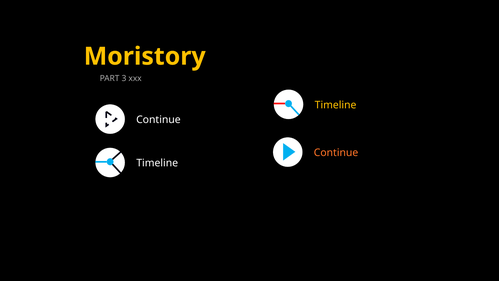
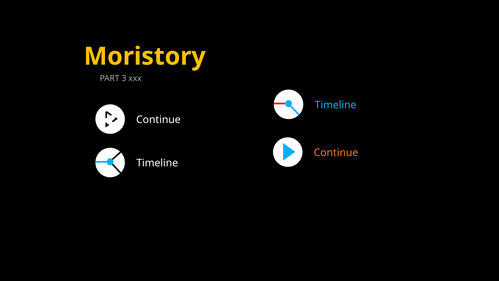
Timeline at (336, 105) colour: yellow -> light blue
